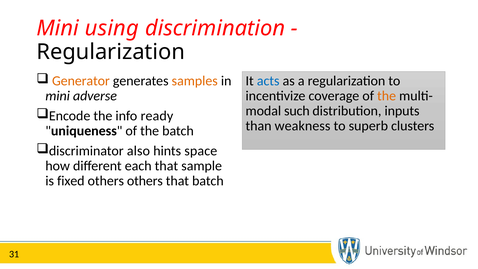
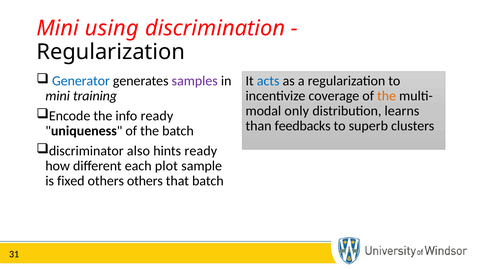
Generator colour: orange -> blue
samples colour: orange -> purple
adverse: adverse -> training
such: such -> only
inputs: inputs -> learns
weakness: weakness -> feedbacks
hints space: space -> ready
each that: that -> plot
